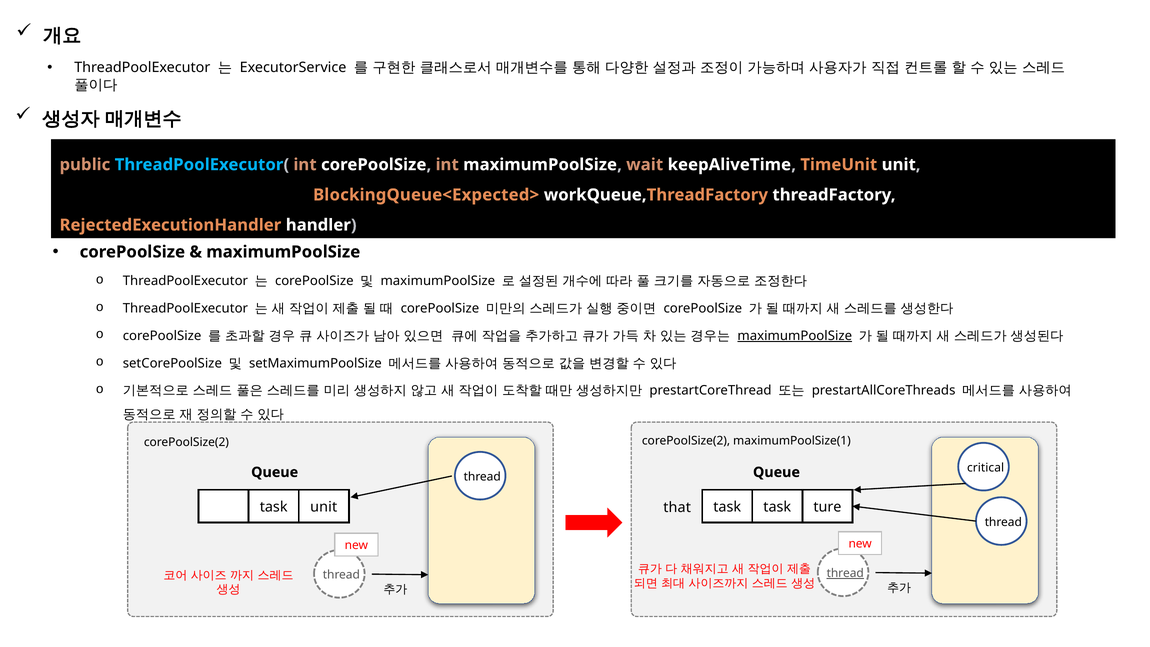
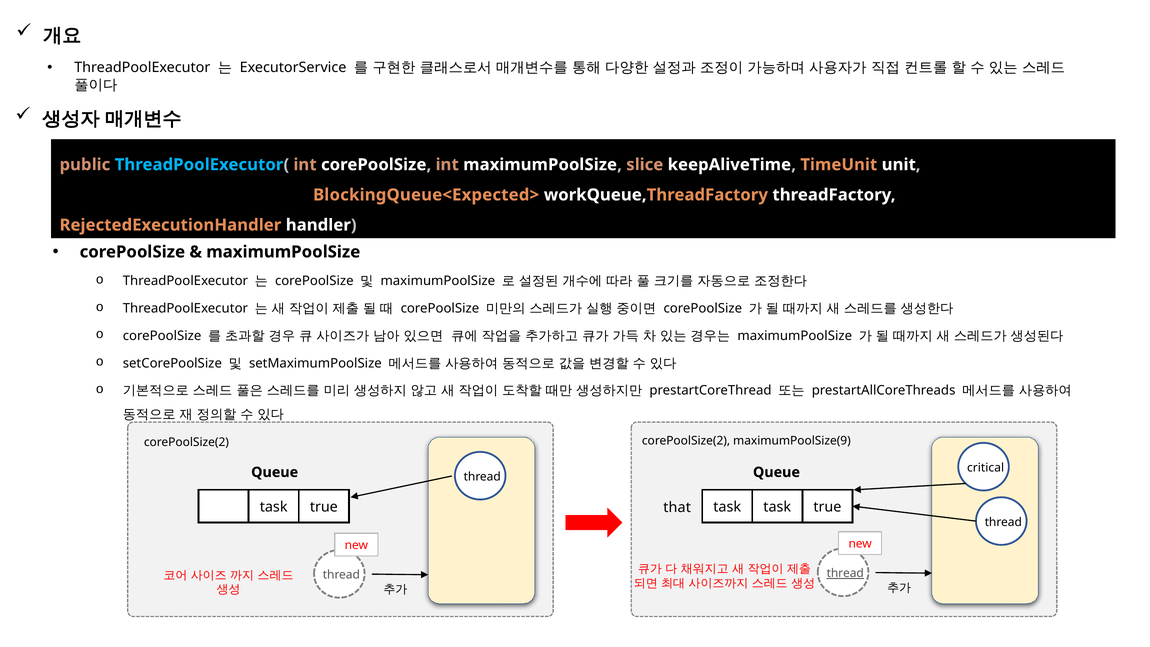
wait: wait -> slice
maximumPoolSize at (795, 336) underline: present -> none
maximumPoolSize(1: maximumPoolSize(1 -> maximumPoolSize(9
unit at (324, 507): unit -> true
task task ture: ture -> true
